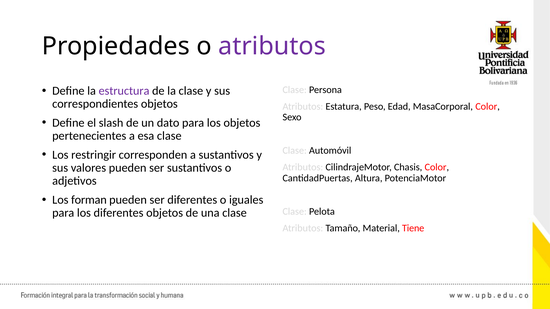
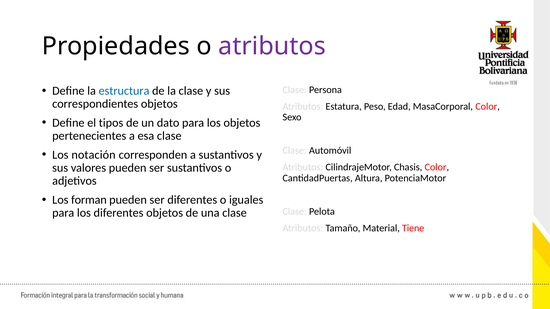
estructura colour: purple -> blue
slash: slash -> tipos
restringir: restringir -> notación
